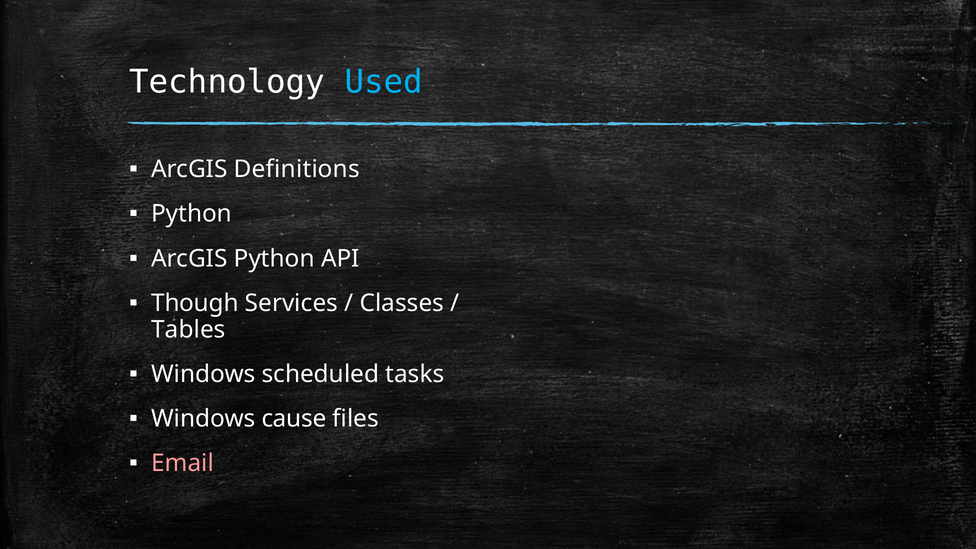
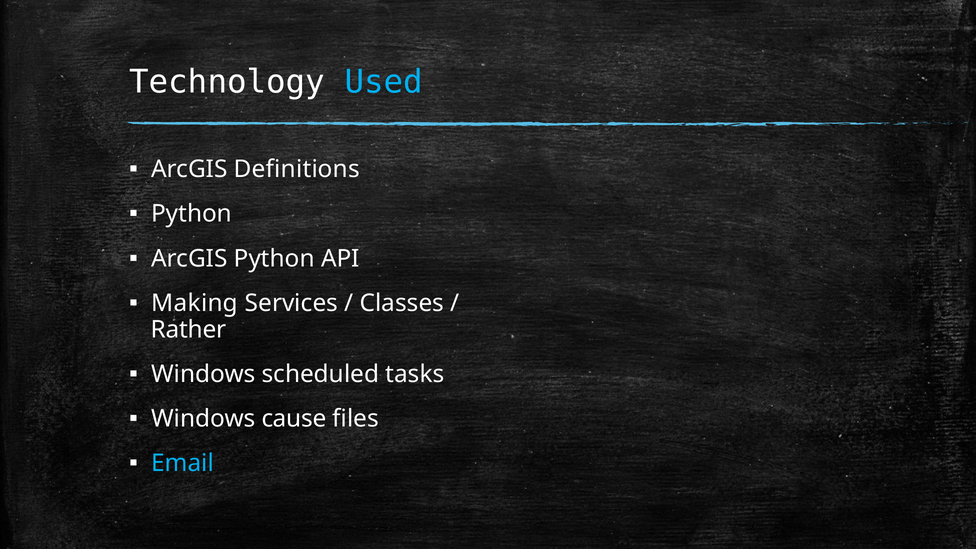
Though: Though -> Making
Tables: Tables -> Rather
Email colour: pink -> light blue
